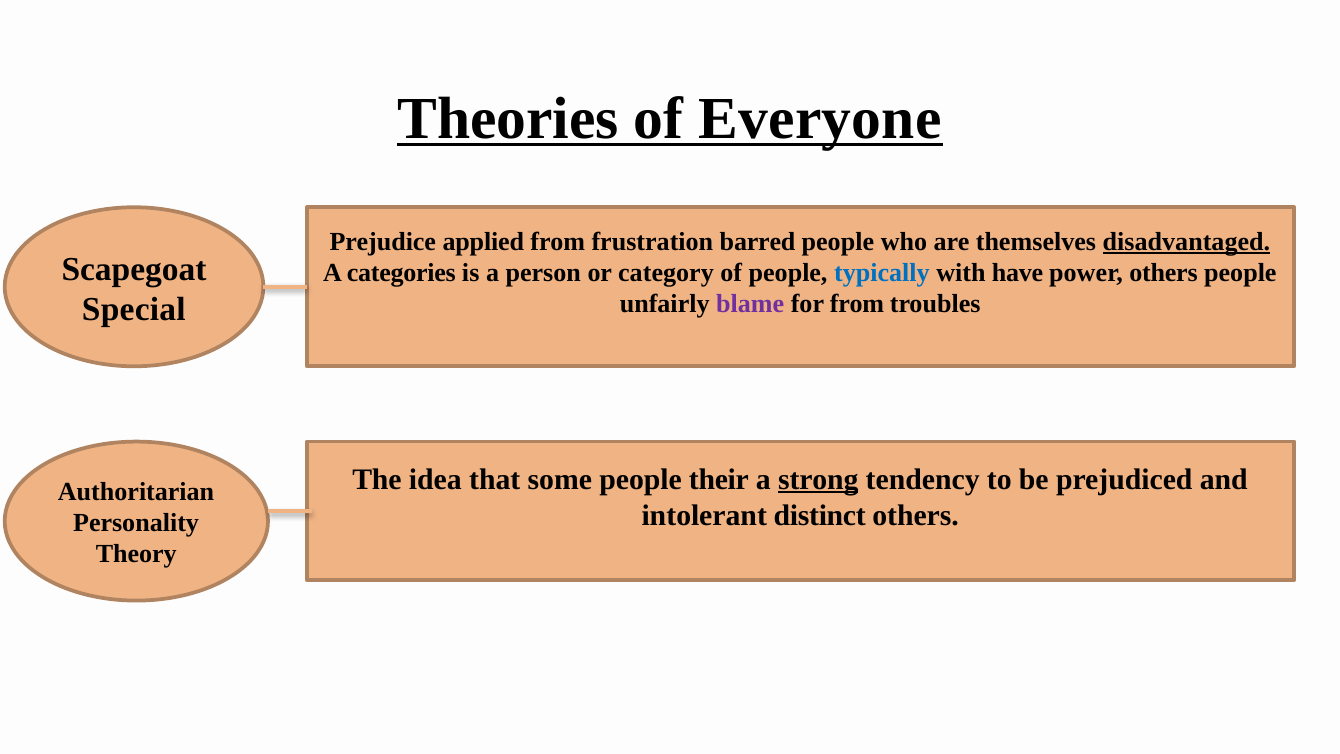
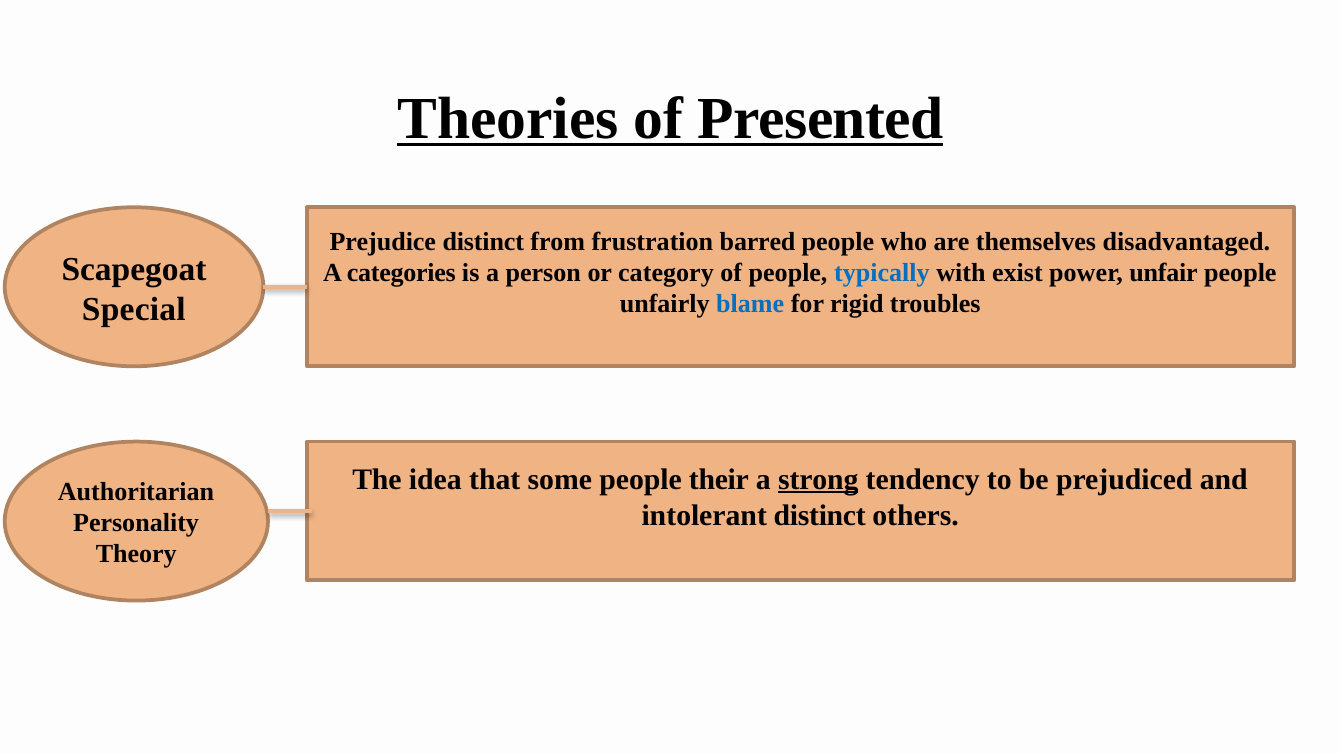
Everyone: Everyone -> Presented
Prejudice applied: applied -> distinct
disadvantaged underline: present -> none
have: have -> exist
power others: others -> unfair
blame colour: purple -> blue
for from: from -> rigid
